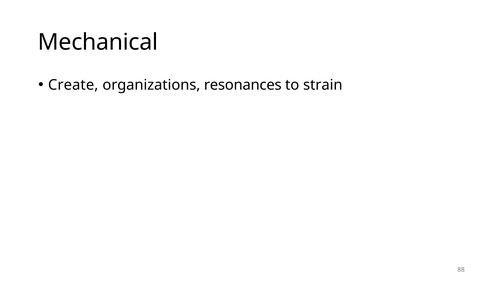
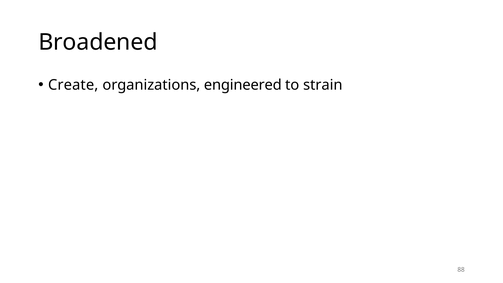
Mechanical: Mechanical -> Broadened
resonances: resonances -> engineered
